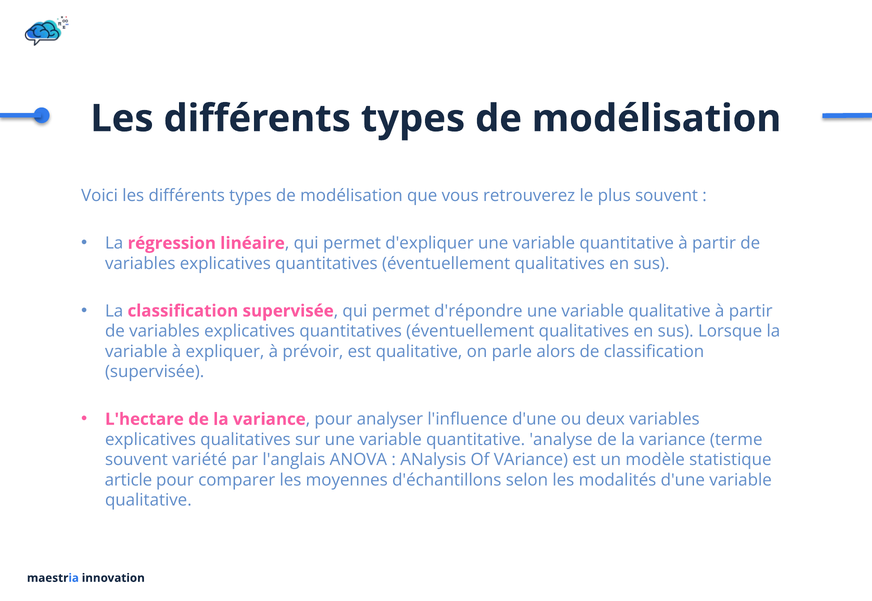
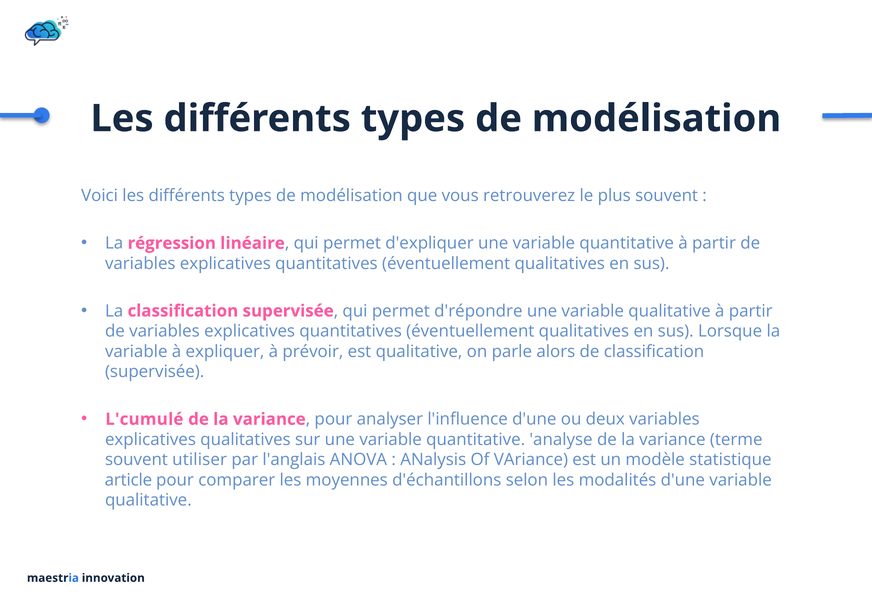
L'hectare: L'hectare -> L'cumulé
variété: variété -> utiliser
